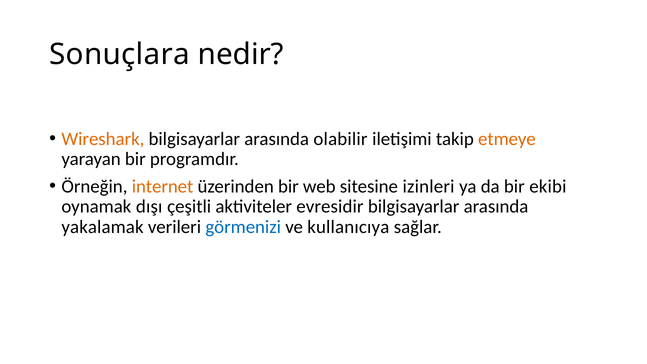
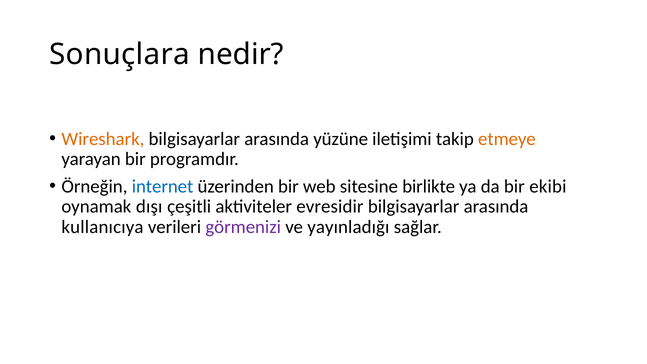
olabilir: olabilir -> yüzüne
internet colour: orange -> blue
izinleri: izinleri -> birlikte
yakalamak: yakalamak -> kullanıcıya
görmenizi colour: blue -> purple
kullanıcıya: kullanıcıya -> yayınladığı
